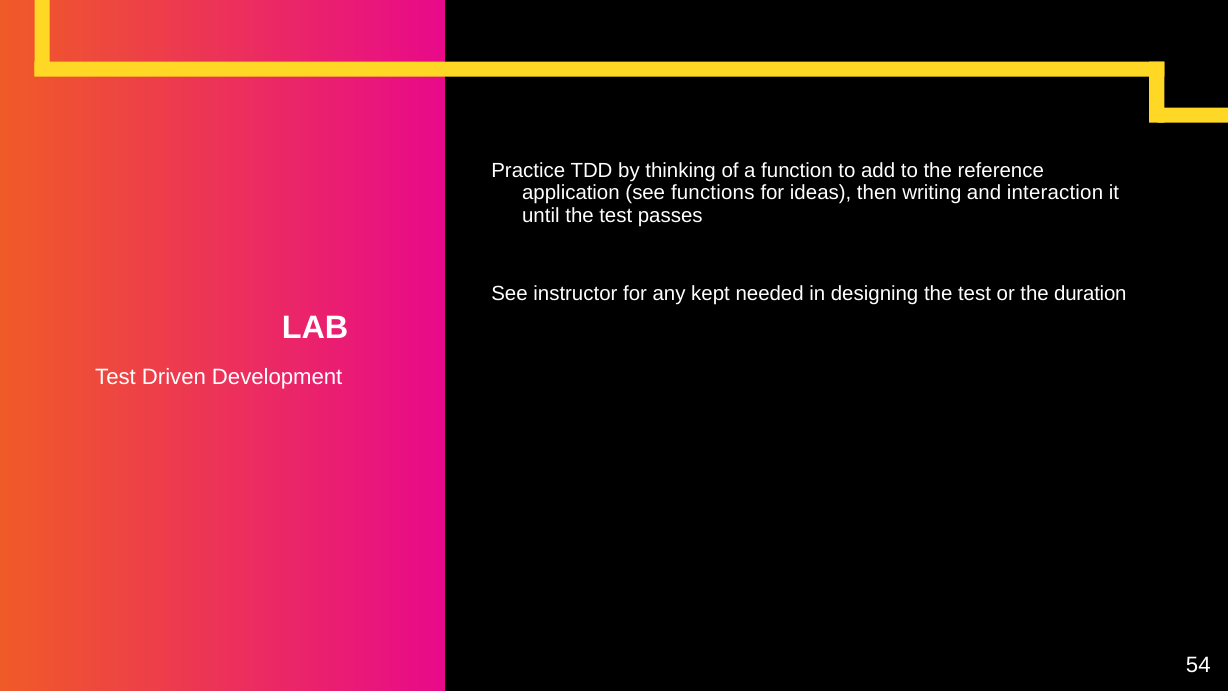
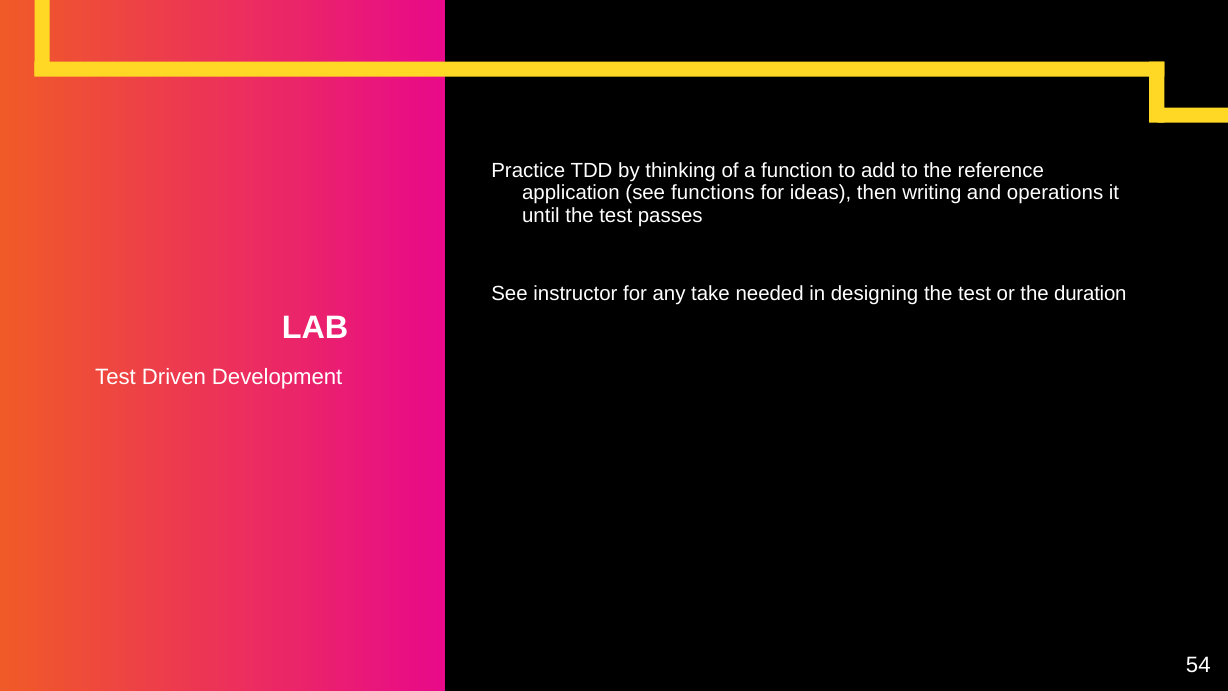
interaction: interaction -> operations
kept: kept -> take
